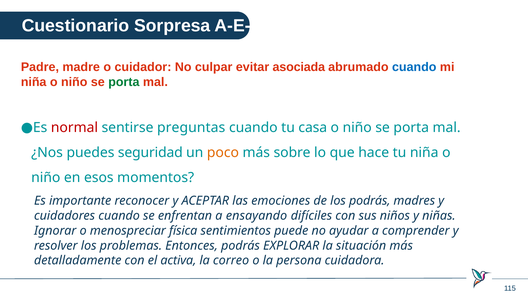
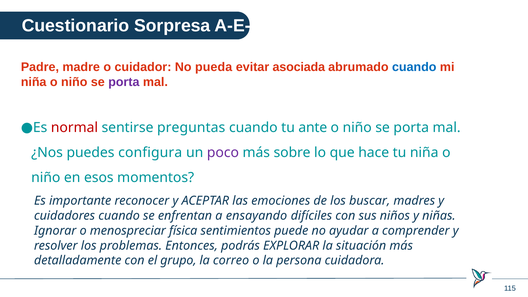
culpar: culpar -> pueda
porta at (124, 82) colour: green -> purple
casa: casa -> ante
seguridad: seguridad -> configura
poco colour: orange -> purple
los podrás: podrás -> buscar
activa: activa -> grupo
